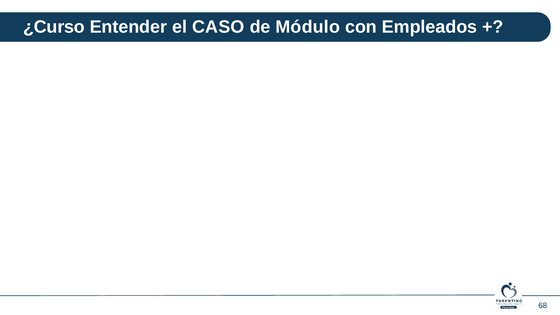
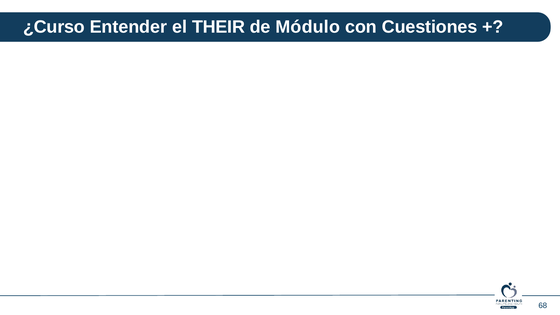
CASO: CASO -> THEIR
Empleados: Empleados -> Cuestiones
